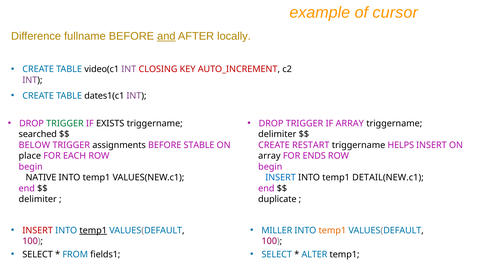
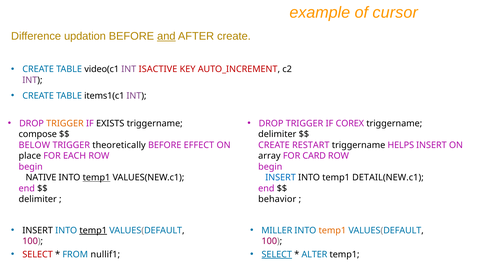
fullname: fullname -> updation
AFTER locally: locally -> create
CLOSING: CLOSING -> ISACTIVE
dates1(c1: dates1(c1 -> items1(c1
TRIGGER at (65, 123) colour: green -> orange
IF ARRAY: ARRAY -> COREX
searched: searched -> compose
assignments: assignments -> theoretically
STABLE: STABLE -> EFFECT
ENDS: ENDS -> CARD
temp1 at (96, 178) underline: none -> present
duplicate: duplicate -> behavior
INSERT at (38, 230) colour: red -> black
SELECT at (38, 255) colour: black -> red
fields1: fields1 -> nullif1
SELECT at (277, 255) underline: none -> present
